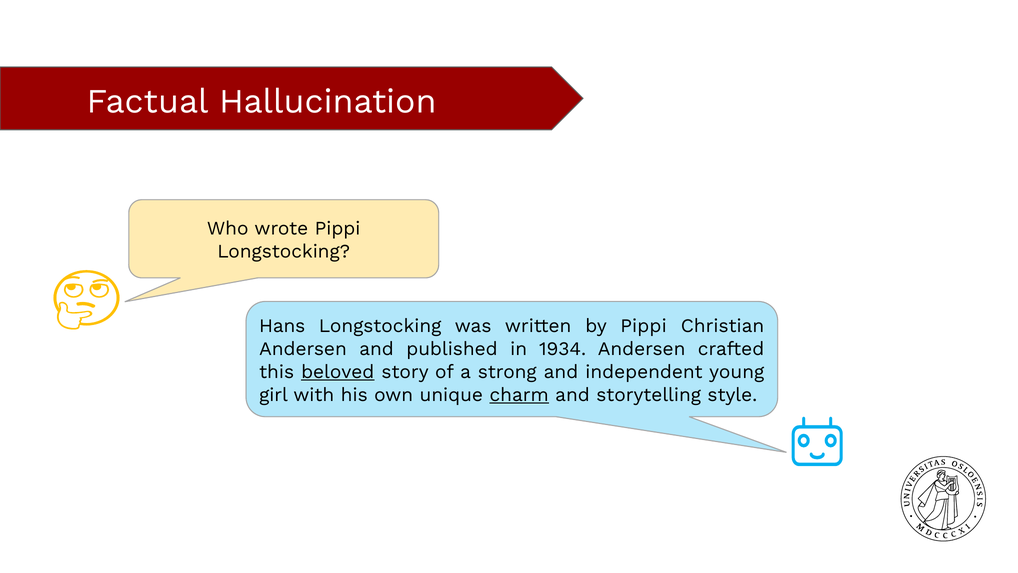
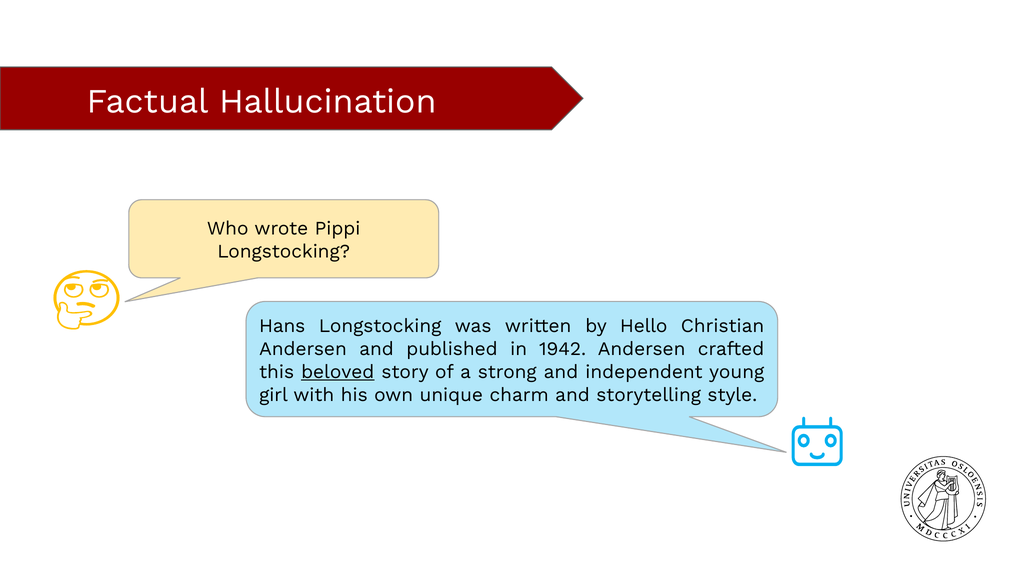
by Pippi: Pippi -> Hello
1934: 1934 -> 1942
charm underline: present -> none
